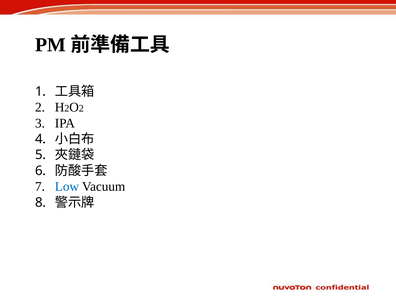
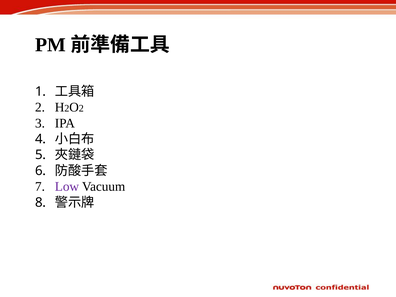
Low colour: blue -> purple
